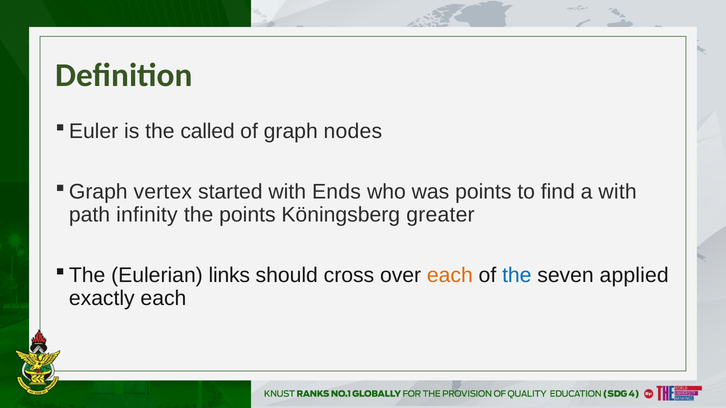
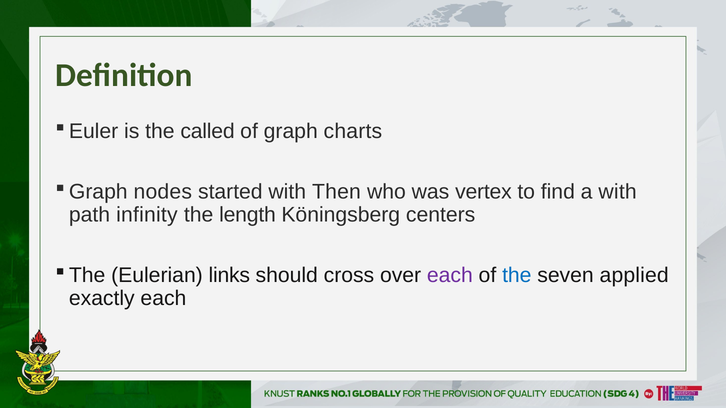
nodes: nodes -> charts
vertex: vertex -> nodes
Ends: Ends -> Then
was points: points -> vertex
the points: points -> length
greater: greater -> centers
each at (450, 276) colour: orange -> purple
